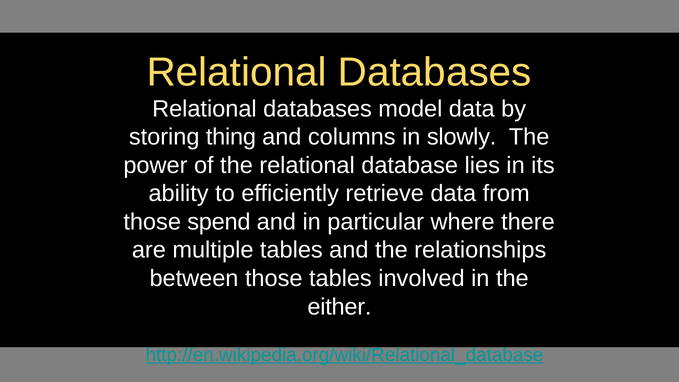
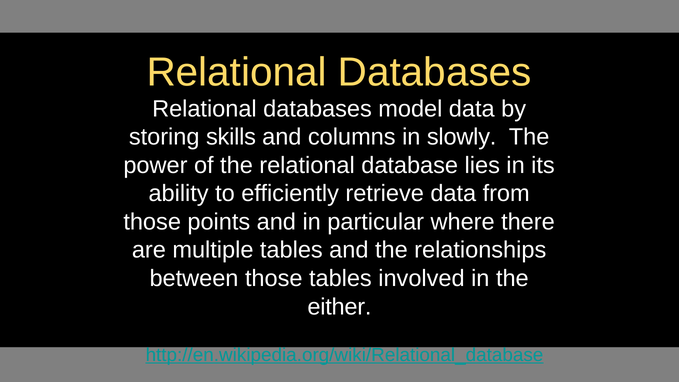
thing: thing -> skills
spend: spend -> points
